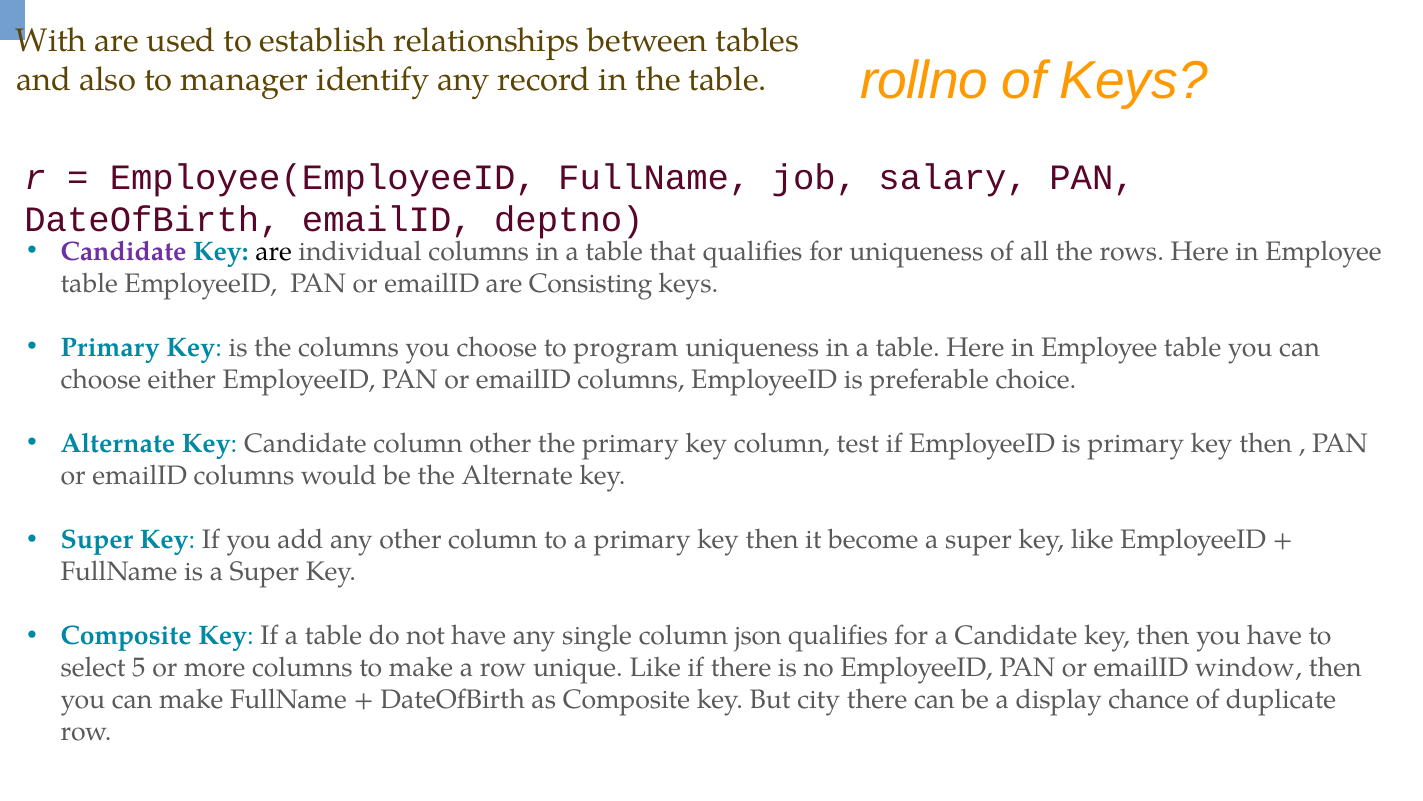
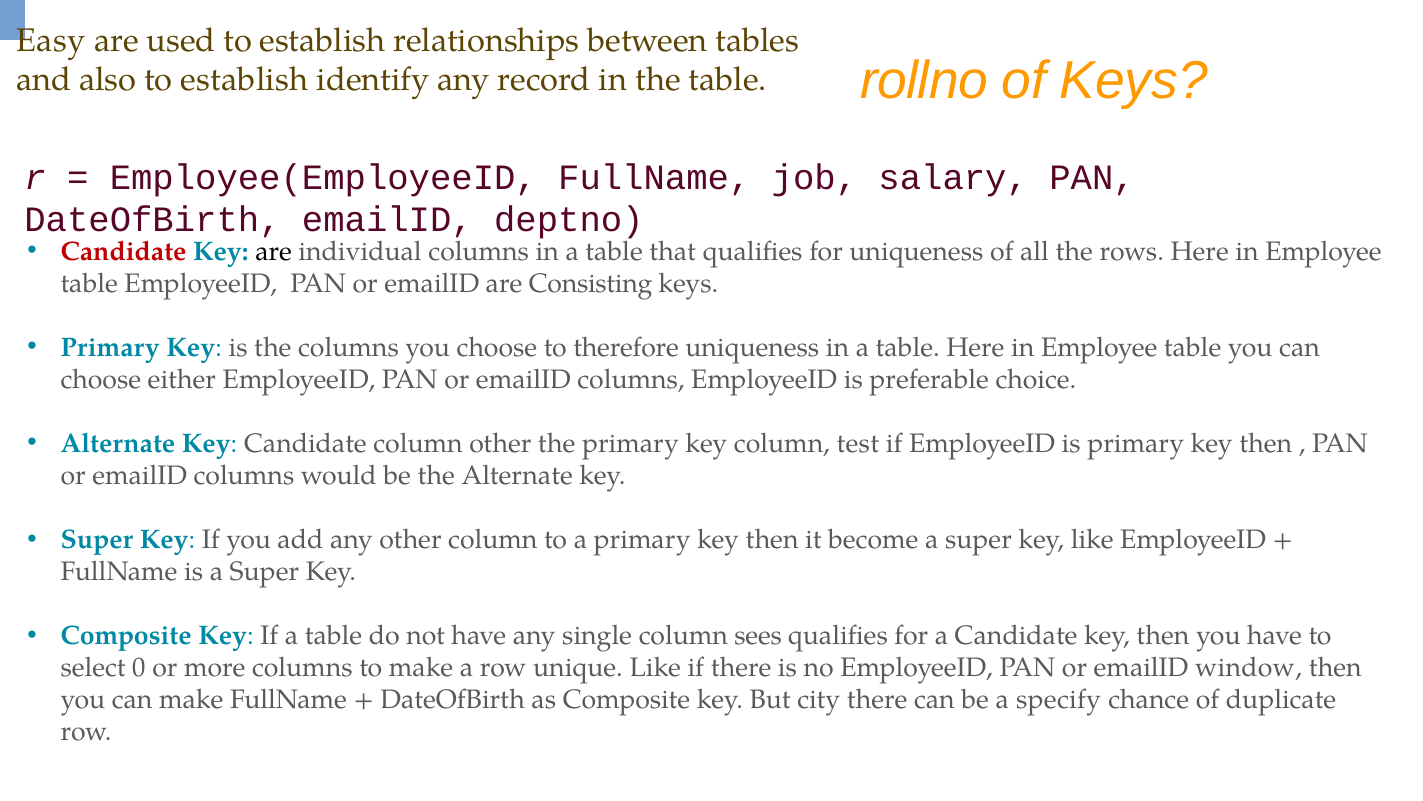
With: With -> Easy
also to manager: manager -> establish
Candidate at (124, 251) colour: purple -> red
program: program -> therefore
json: json -> sees
5: 5 -> 0
display: display -> specify
